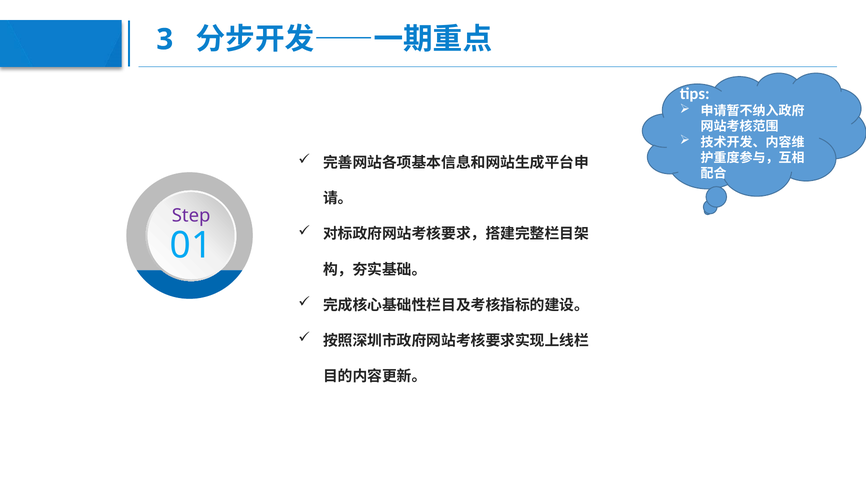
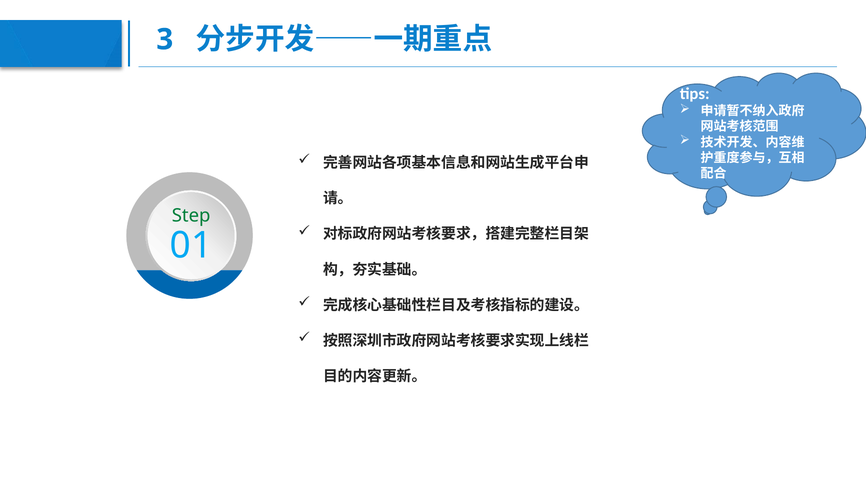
Step colour: purple -> green
